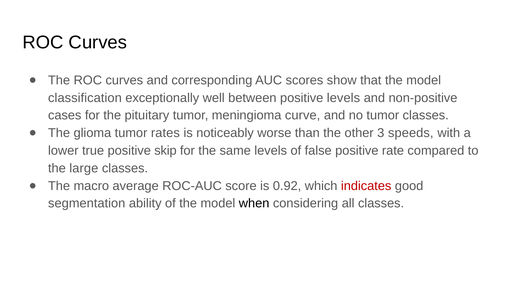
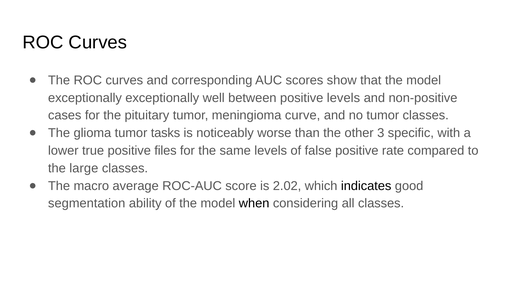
classification at (85, 98): classification -> exceptionally
rates: rates -> tasks
speeds: speeds -> specific
skip: skip -> files
0.92: 0.92 -> 2.02
indicates colour: red -> black
